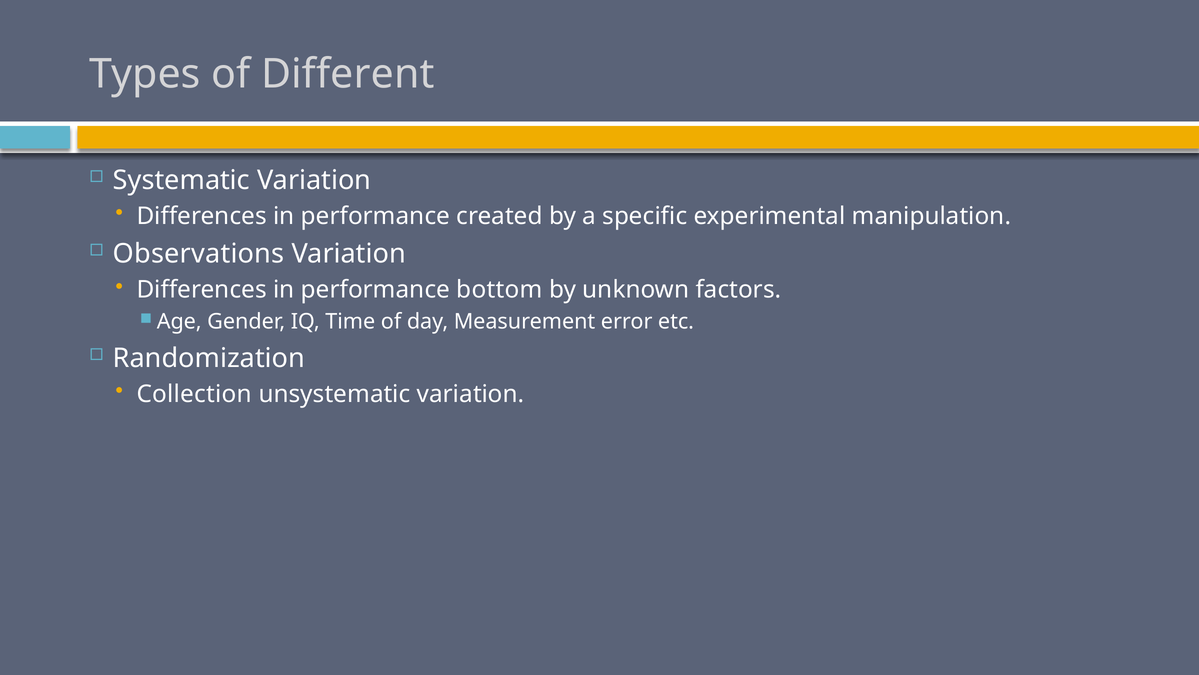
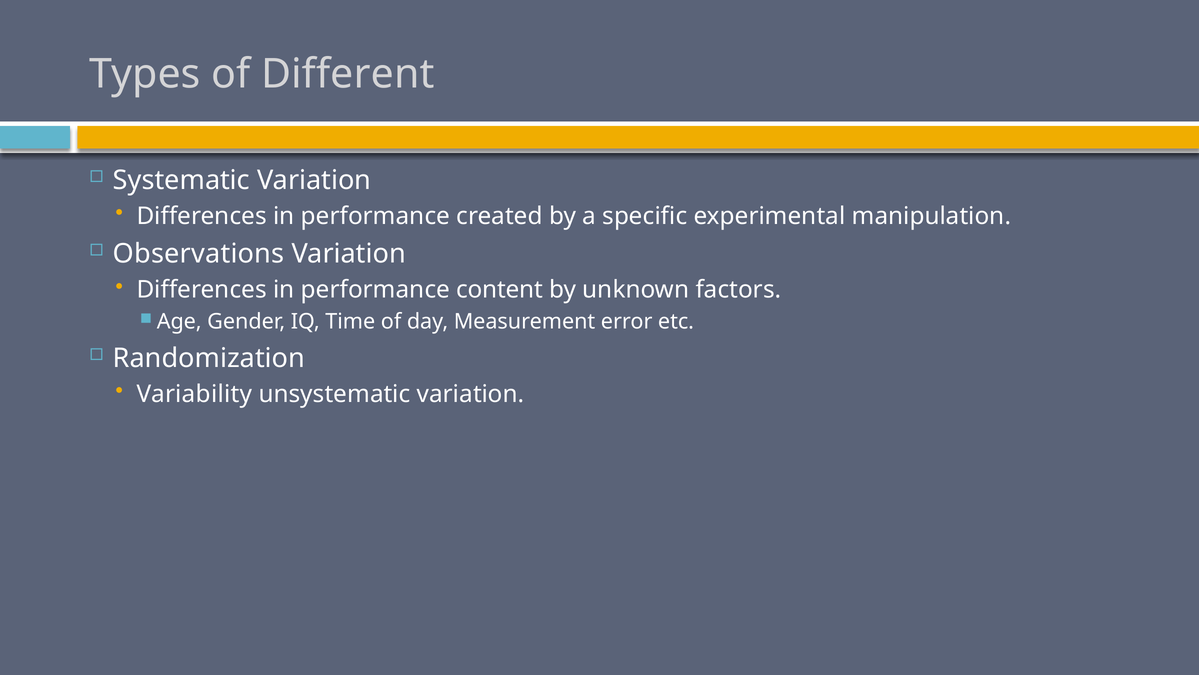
bottom: bottom -> content
Collection: Collection -> Variability
